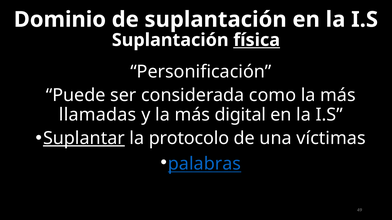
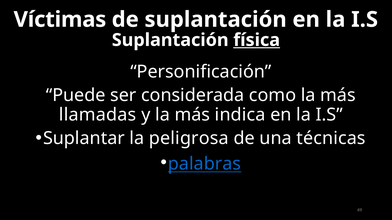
Dominio: Dominio -> Víctimas
digital: digital -> indica
Suplantar underline: present -> none
protocolo: protocolo -> peligrosa
víctimas: víctimas -> técnicas
